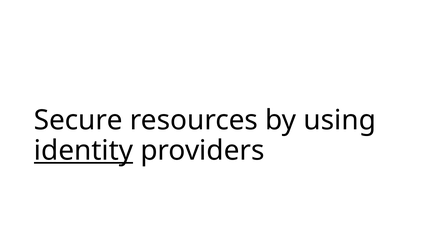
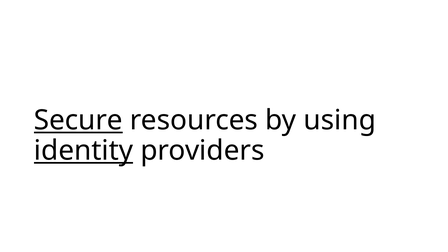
Secure underline: none -> present
